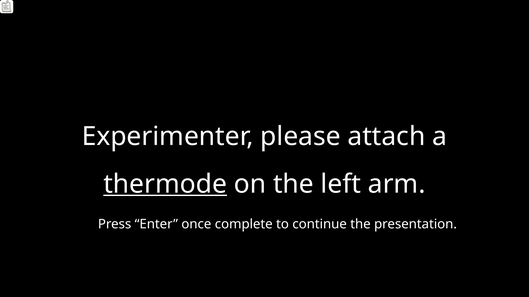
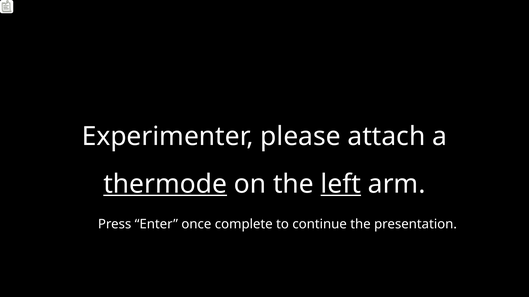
left underline: none -> present
